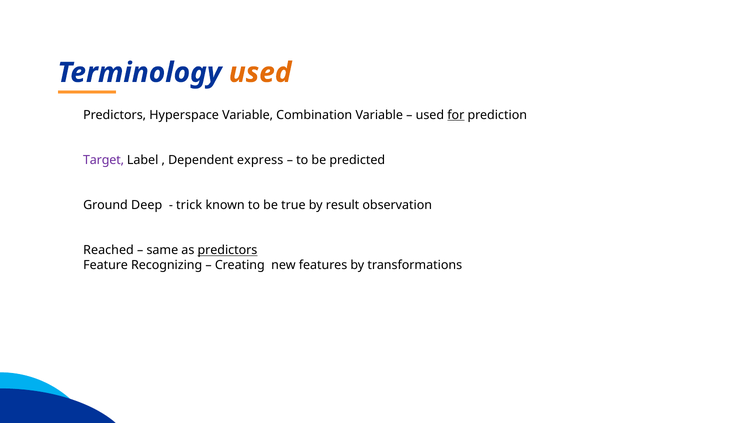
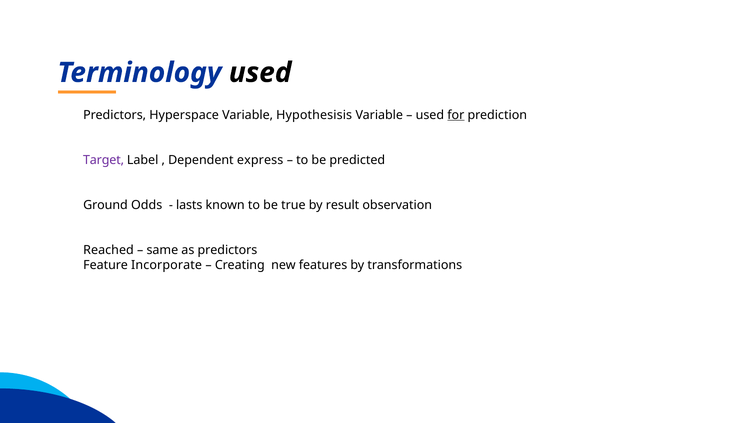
used at (260, 73) colour: orange -> black
Combination: Combination -> Hypothesisis
Deep: Deep -> Odds
trick: trick -> lasts
predictors at (227, 250) underline: present -> none
Recognizing: Recognizing -> Incorporate
